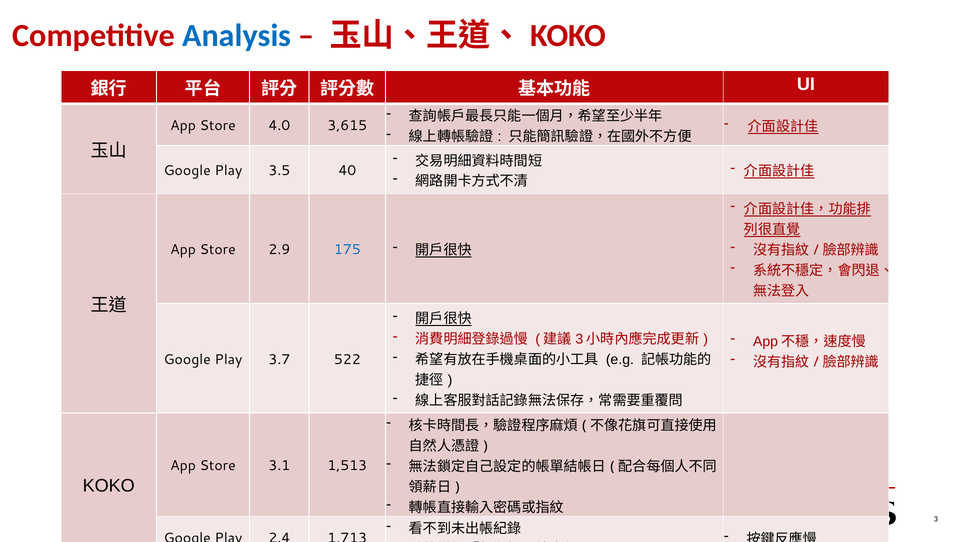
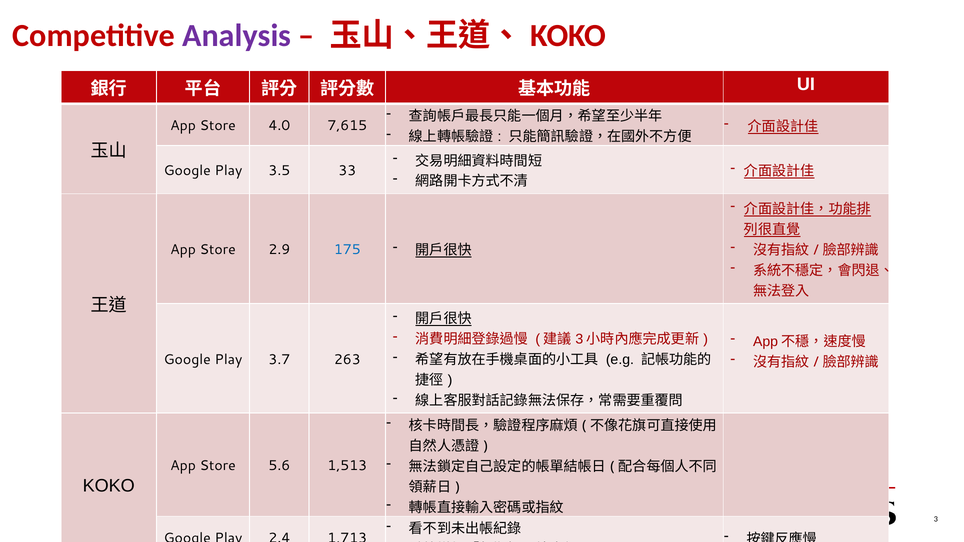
Analysis colour: blue -> purple
3,615: 3,615 -> 7,615
40: 40 -> 33
522: 522 -> 263
3.1: 3.1 -> 5.6
